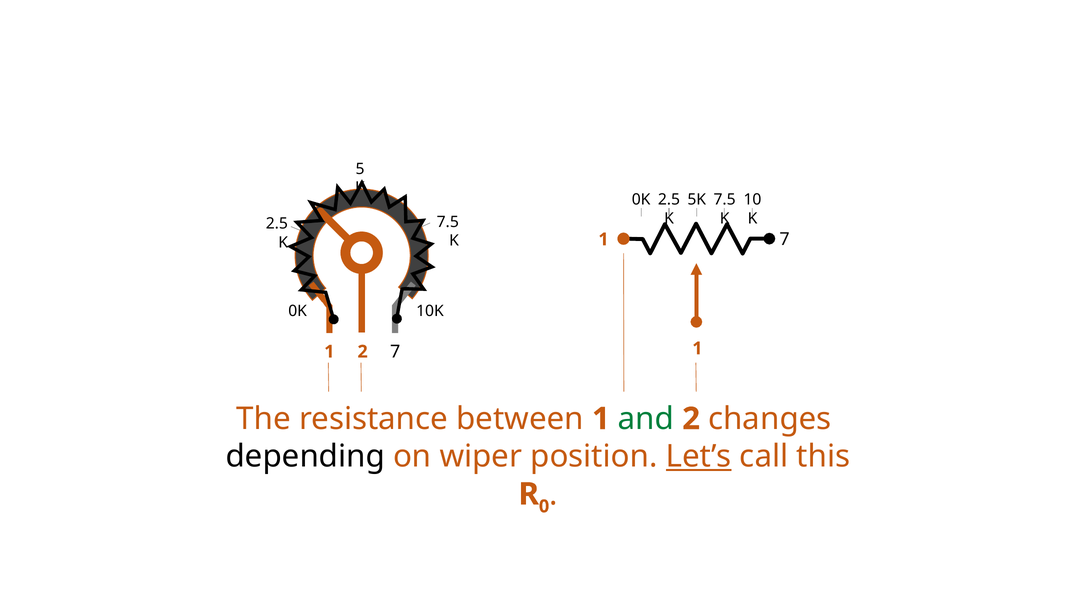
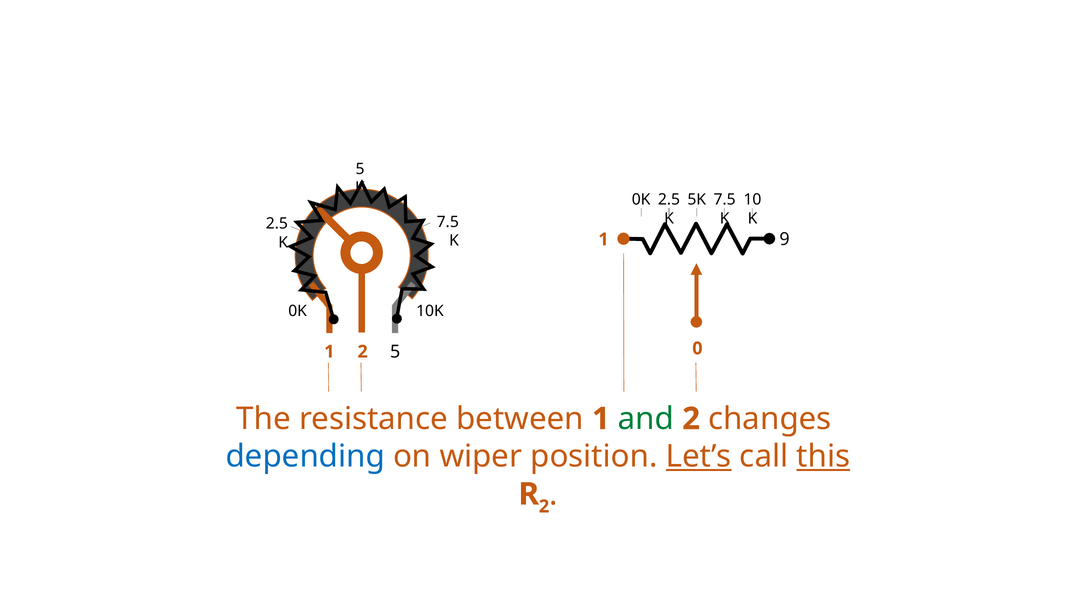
7 at (785, 240): 7 -> 9
7 at (395, 352): 7 -> 5
2 1: 1 -> 0
depending colour: black -> blue
this underline: none -> present
0 at (544, 507): 0 -> 2
